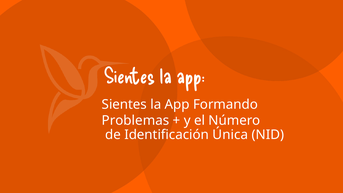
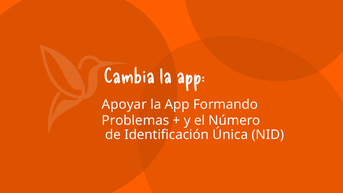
Sientes at (130, 76): Sientes -> Cambia
Sientes at (124, 104): Sientes -> Apoyar
